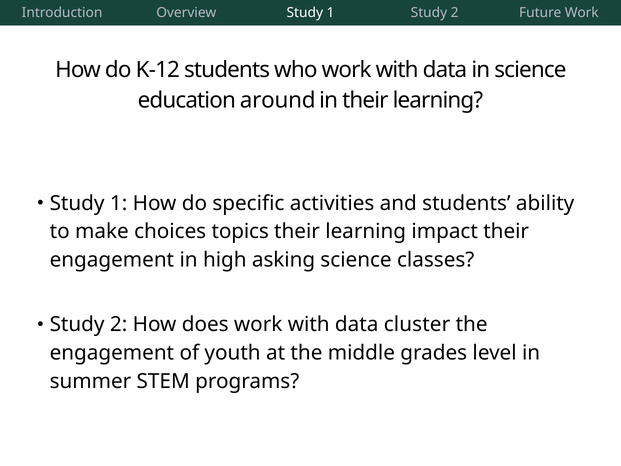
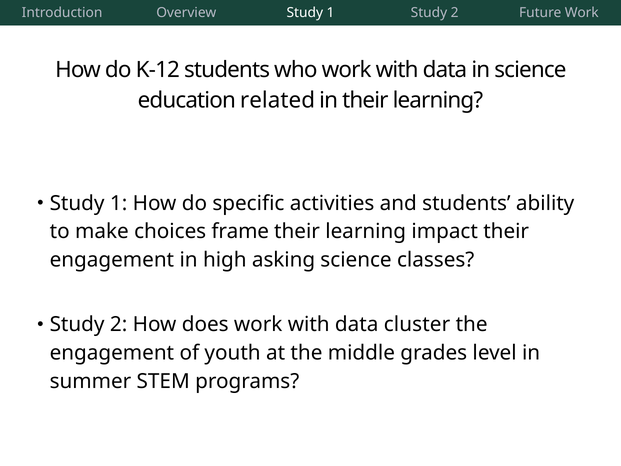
around: around -> related
topics: topics -> frame
